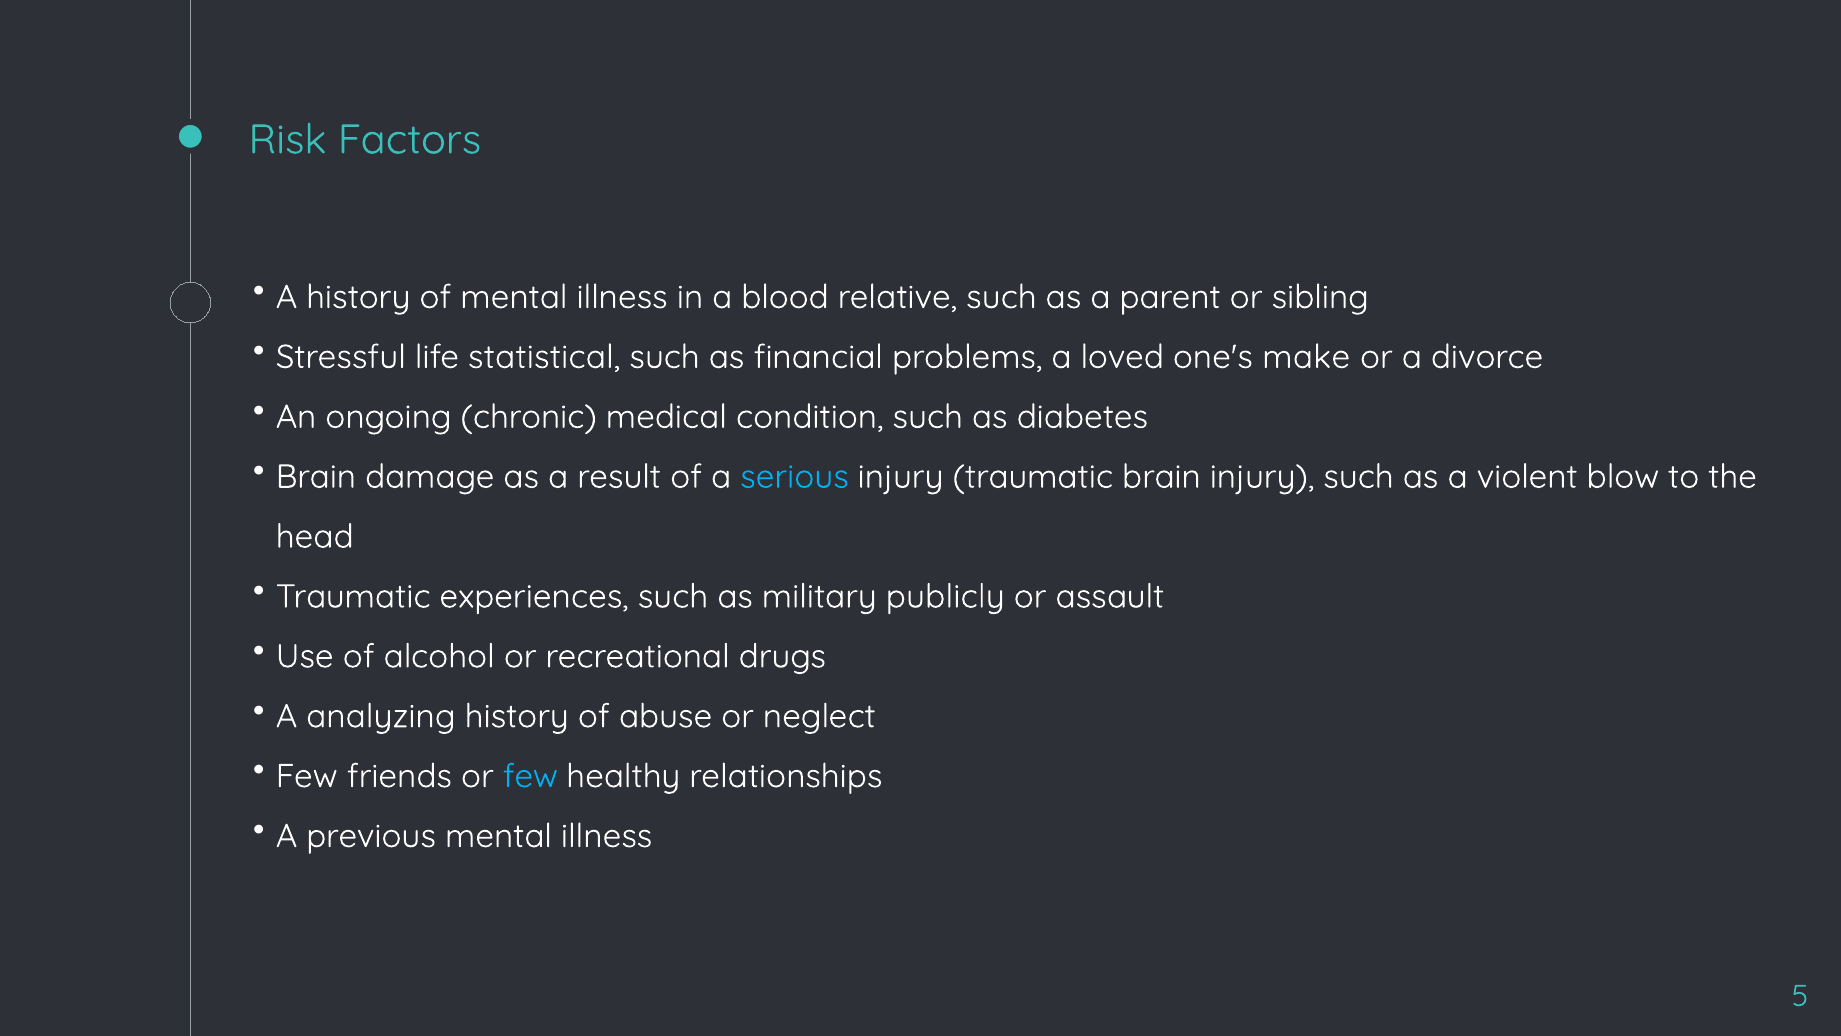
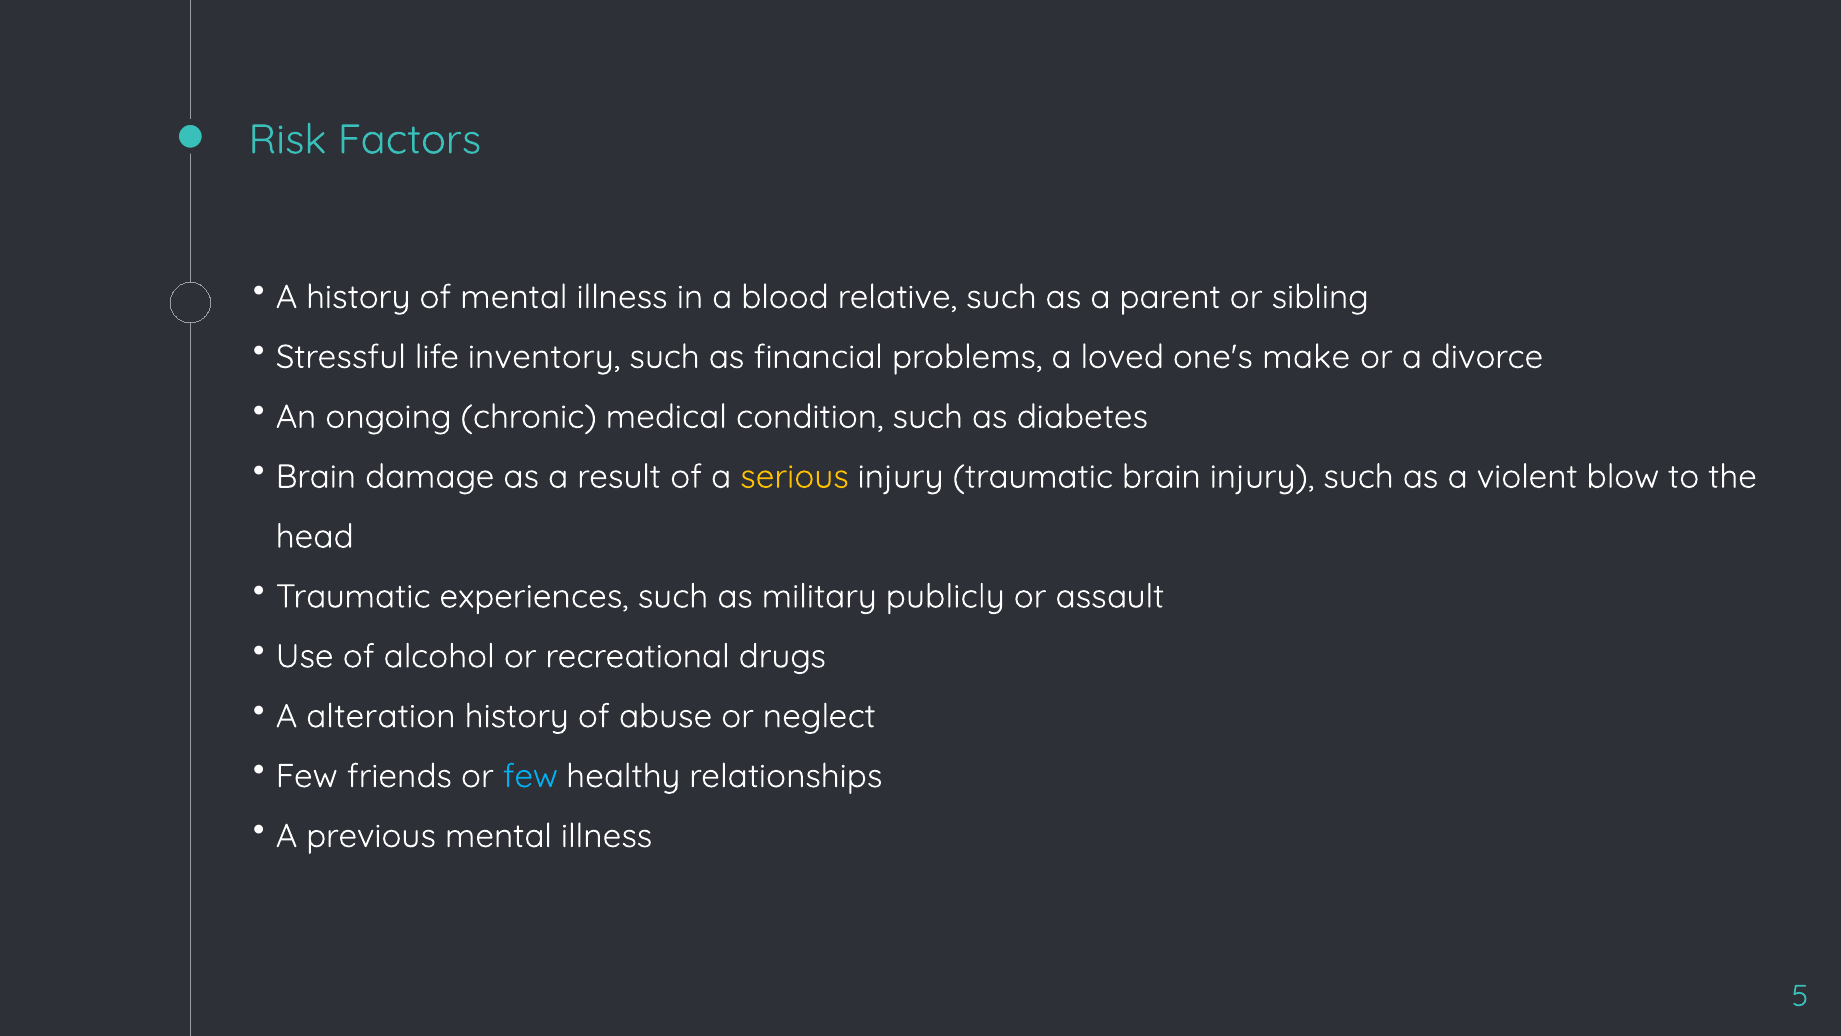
statistical: statistical -> inventory
serious colour: light blue -> yellow
analyzing: analyzing -> alteration
